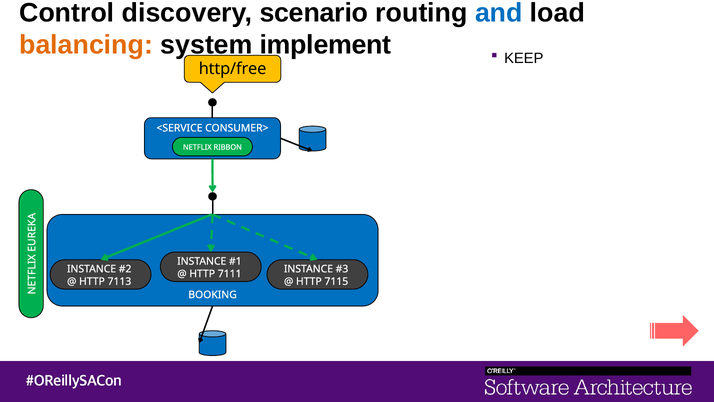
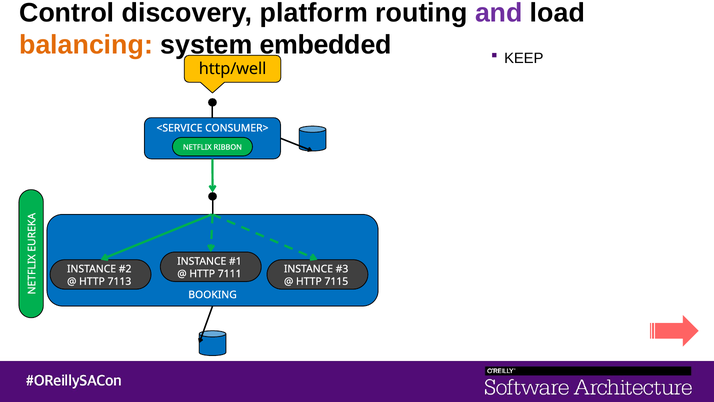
scenario: scenario -> platform
and colour: blue -> purple
implement: implement -> embedded
http/free: http/free -> http/well
